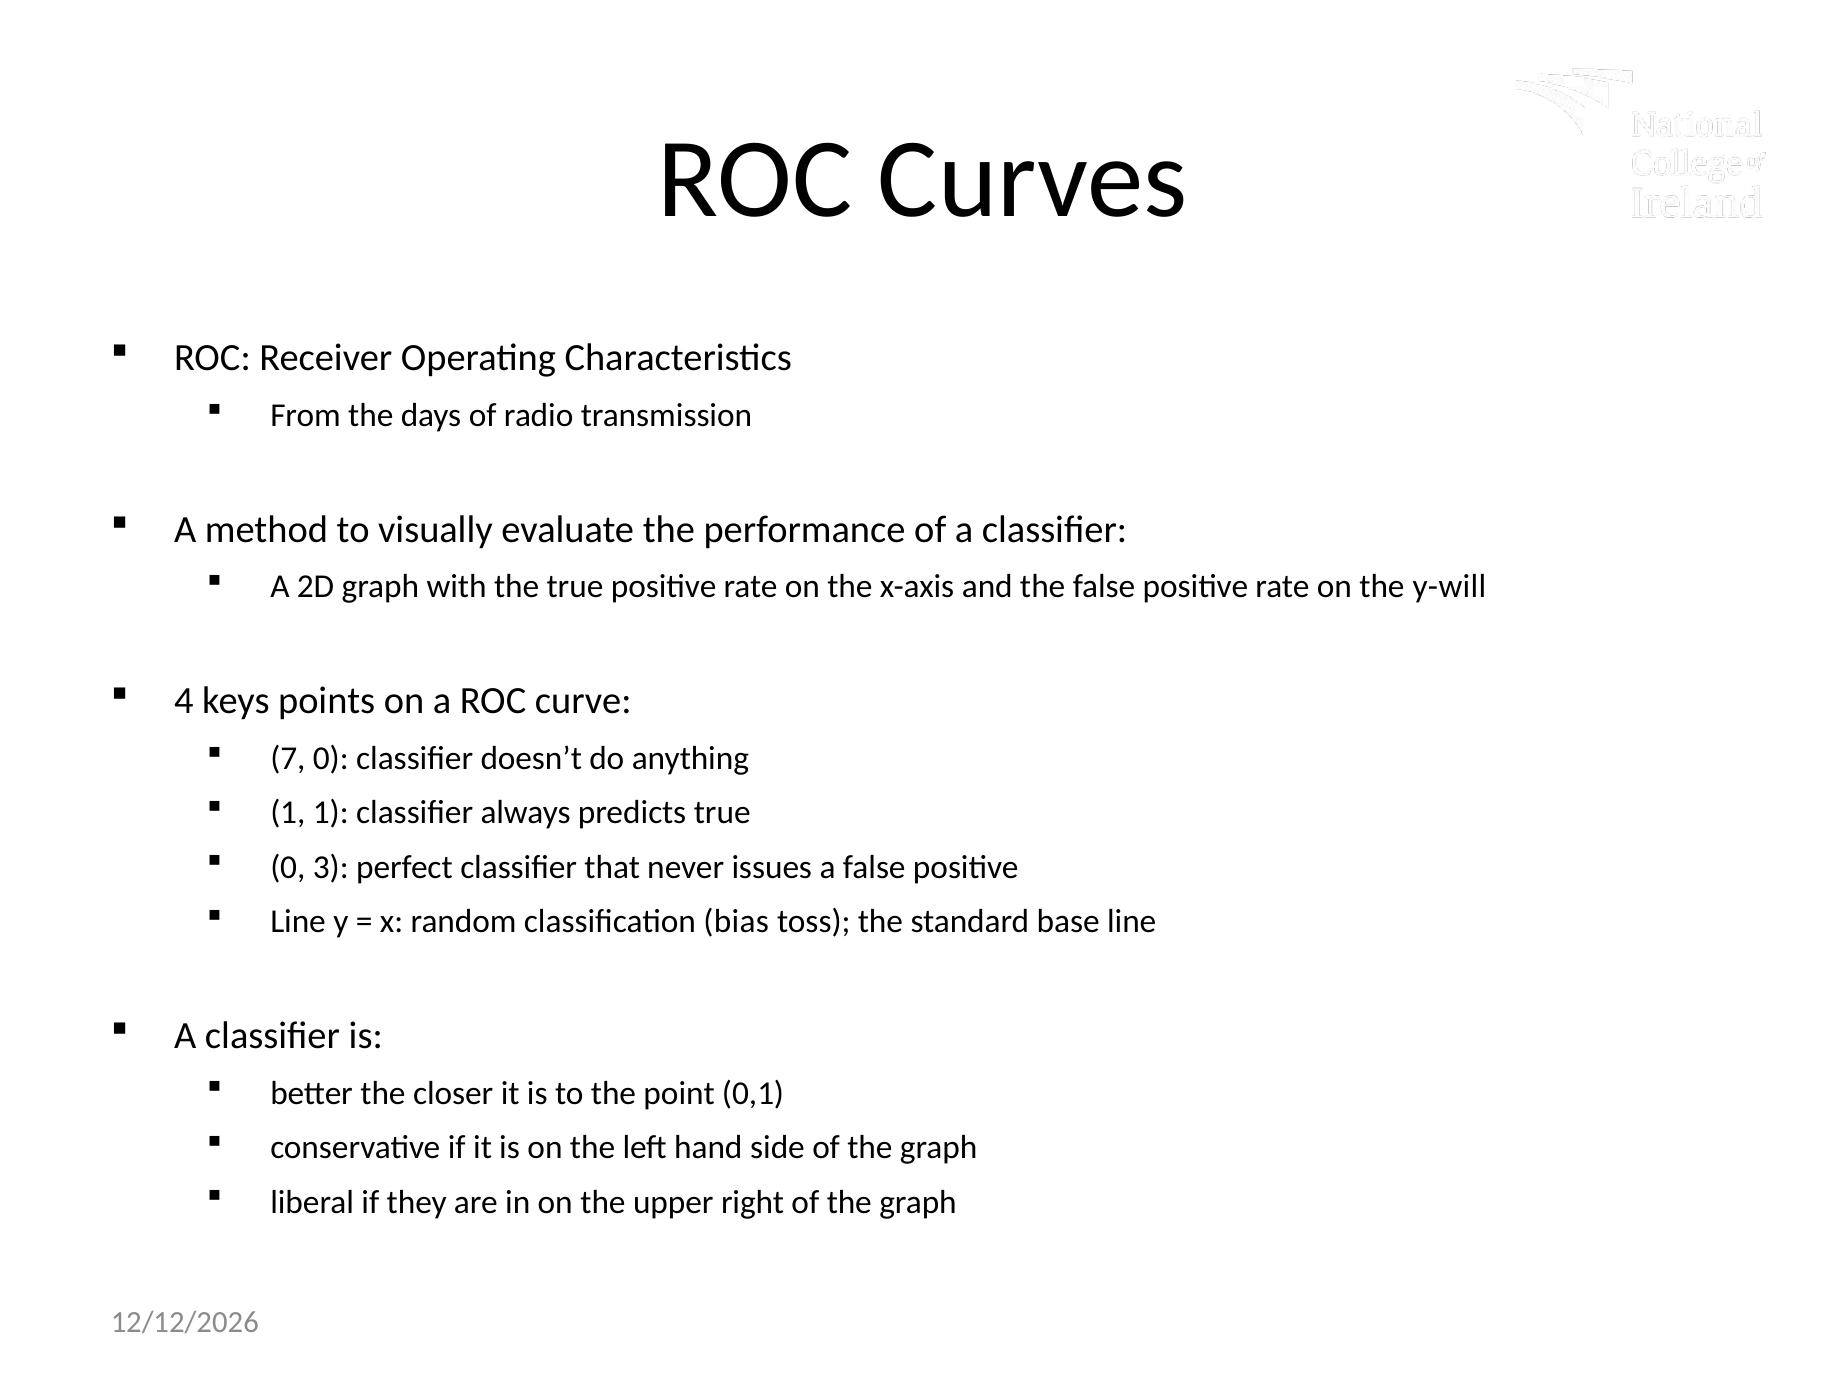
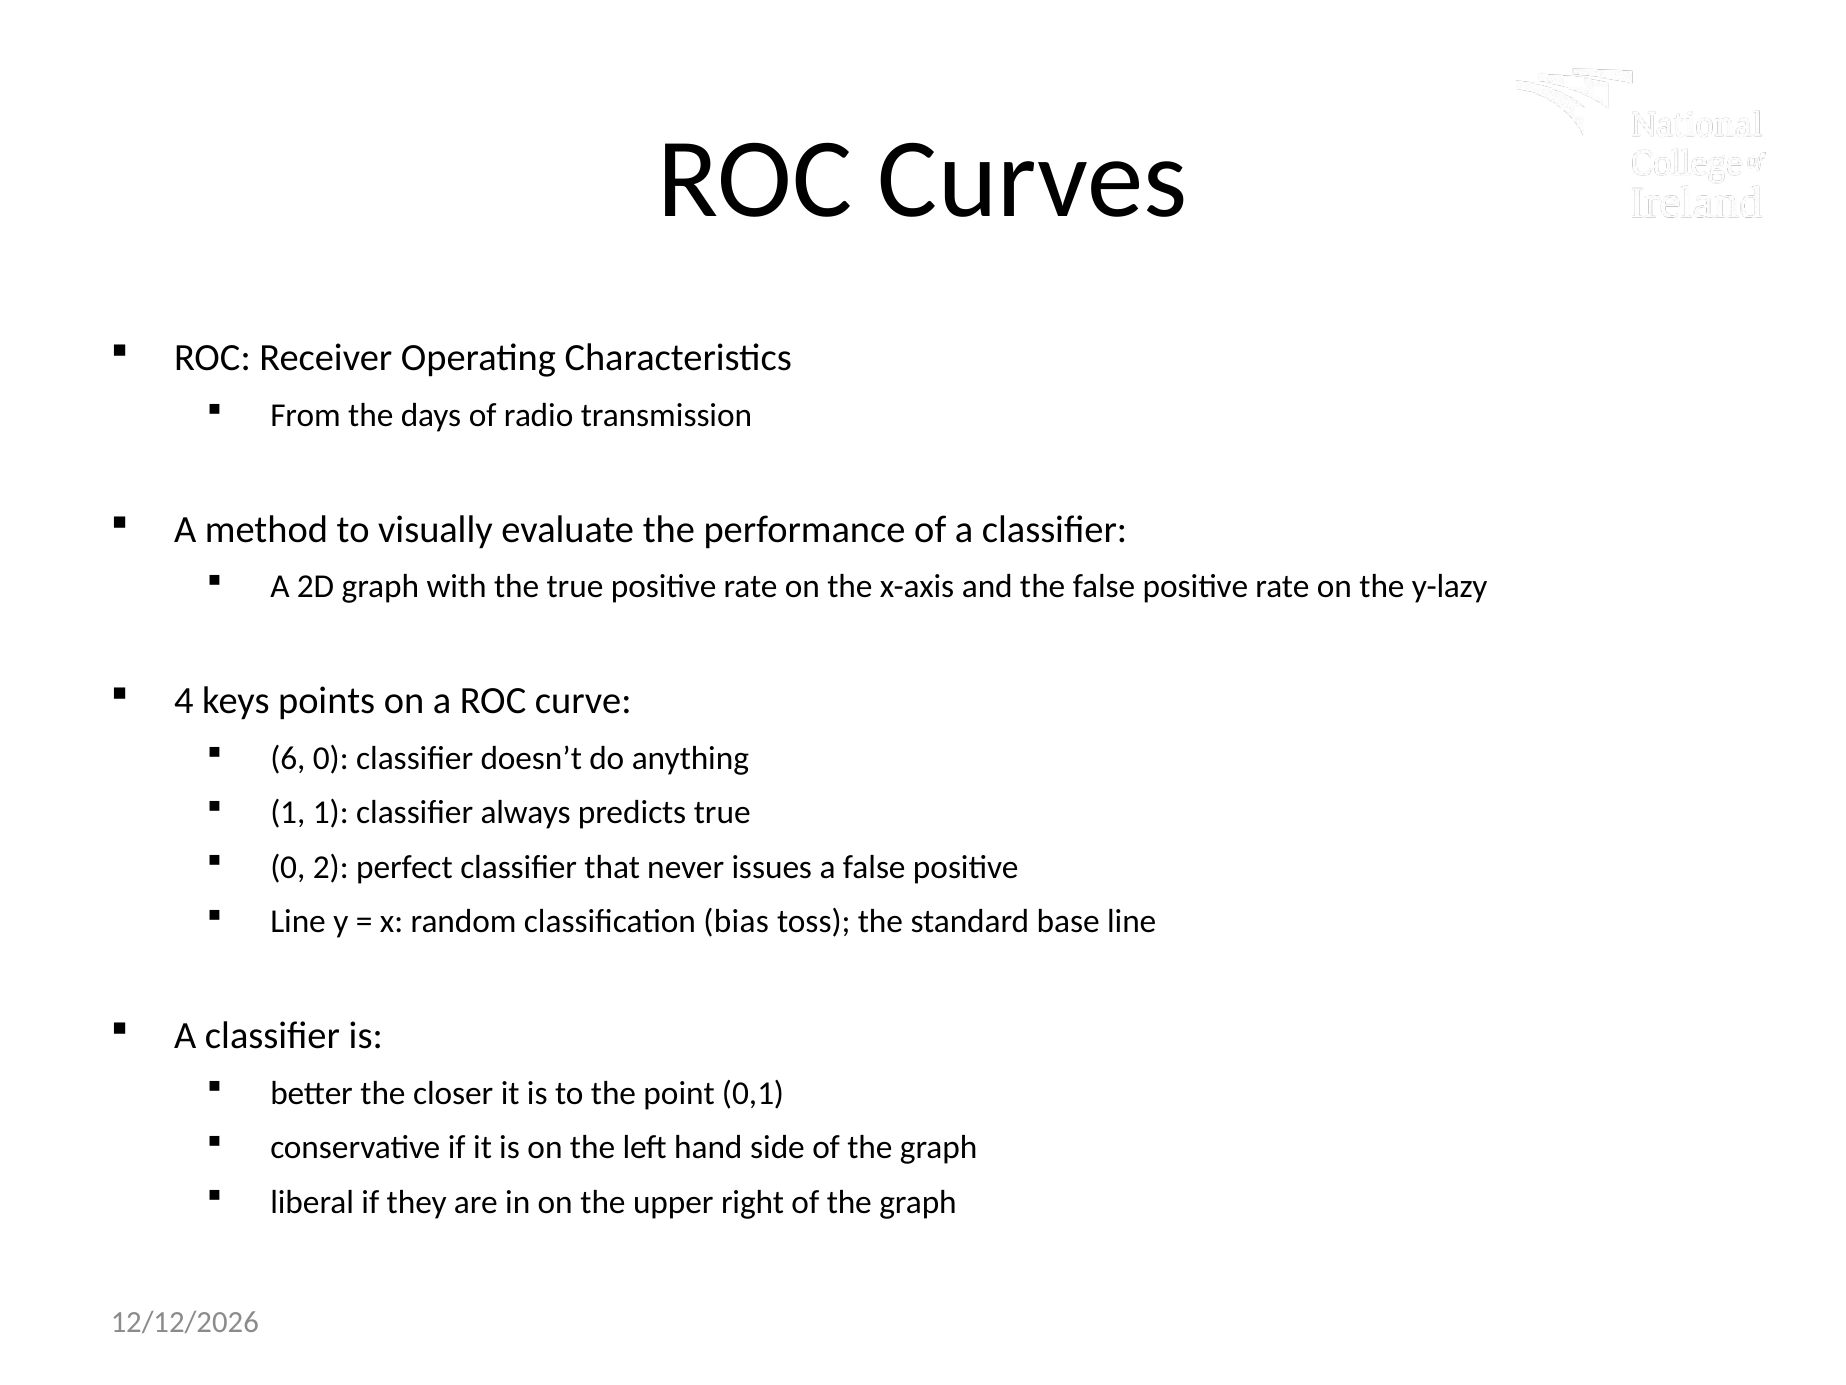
y-will: y-will -> y-lazy
7: 7 -> 6
3: 3 -> 2
